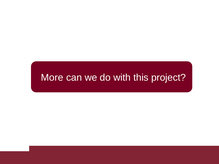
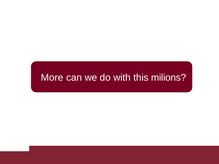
project: project -> milions
